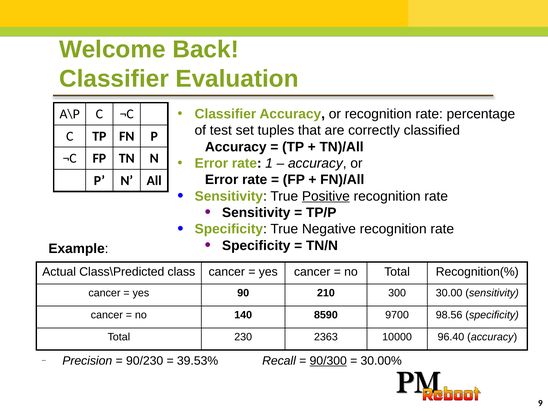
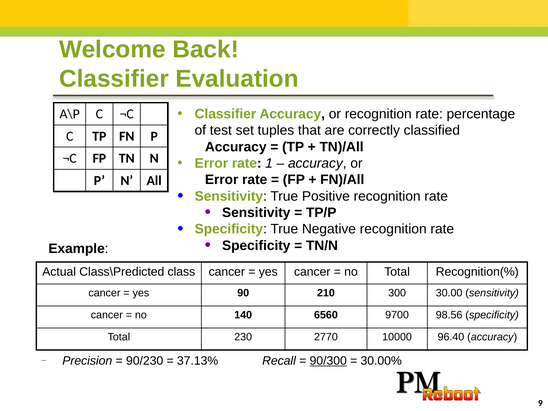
Positive underline: present -> none
8590: 8590 -> 6560
2363: 2363 -> 2770
39.53%: 39.53% -> 37.13%
